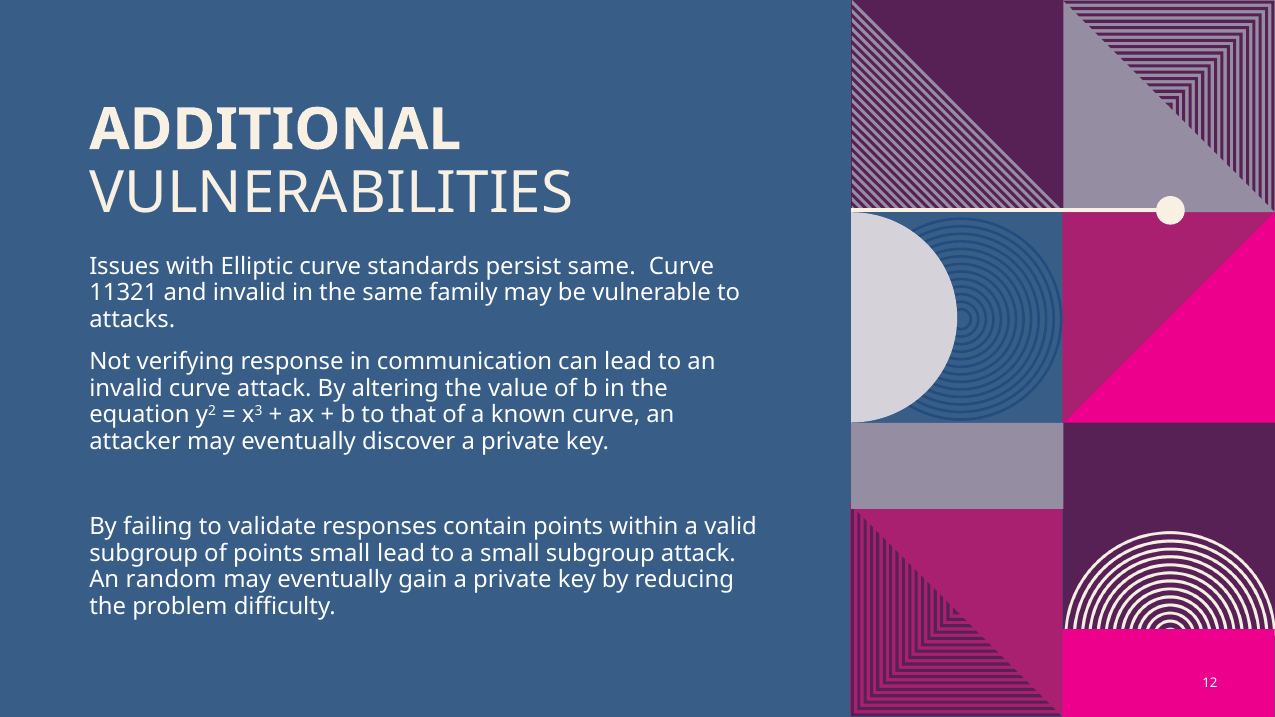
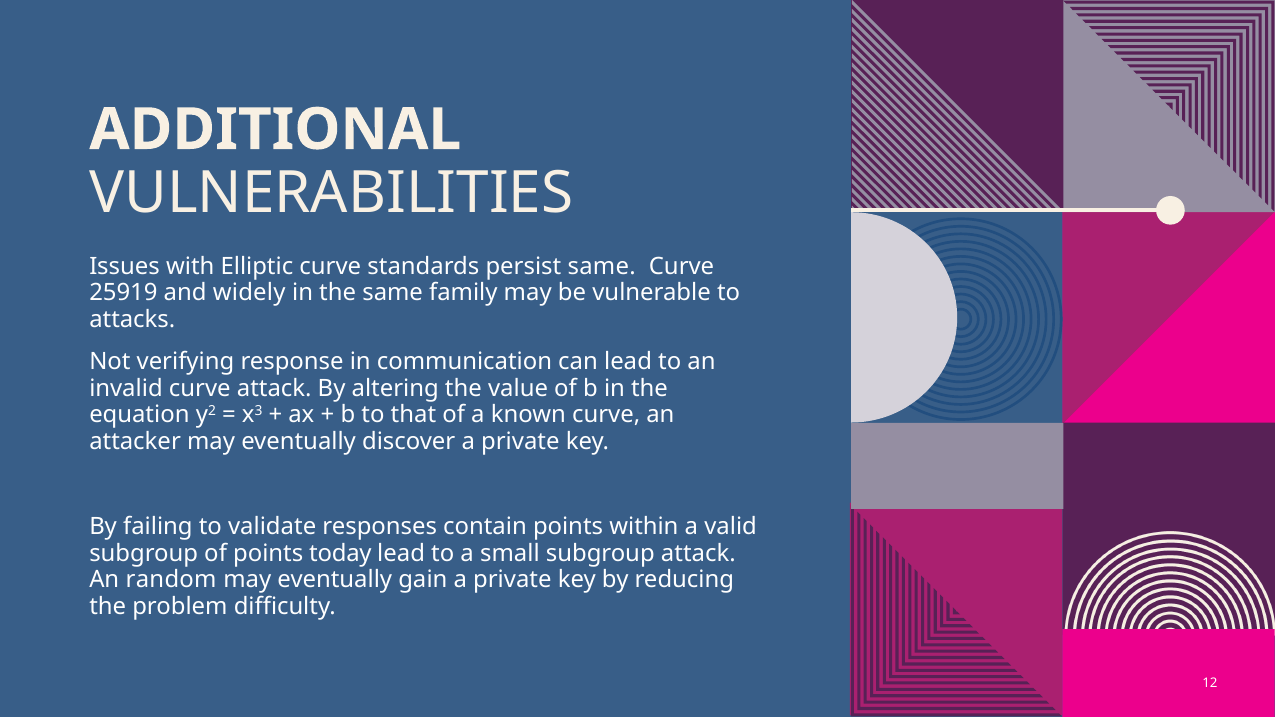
11321: 11321 -> 25919
and invalid: invalid -> widely
points small: small -> today
